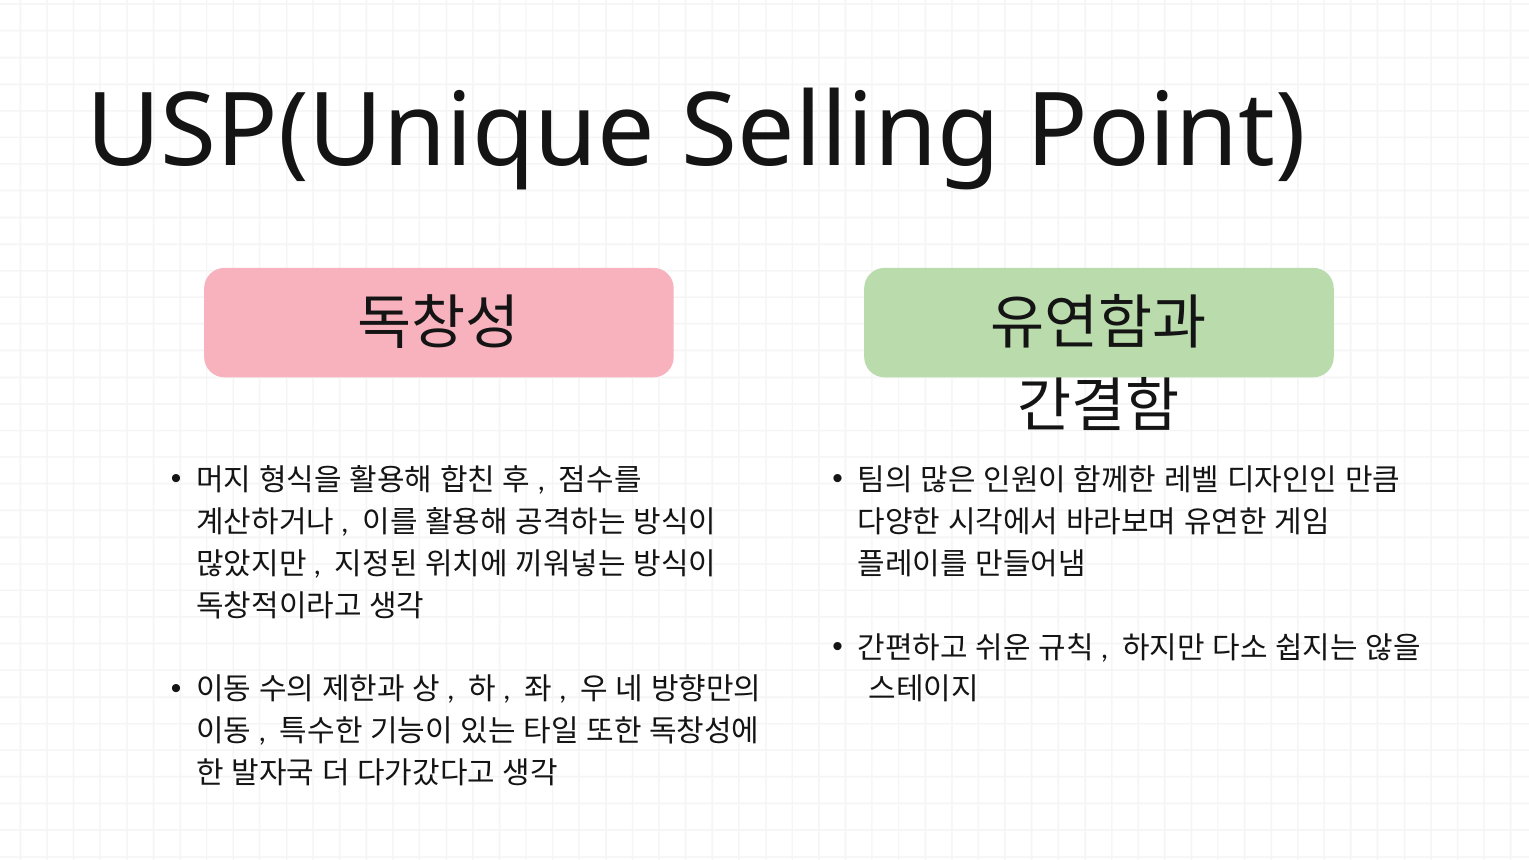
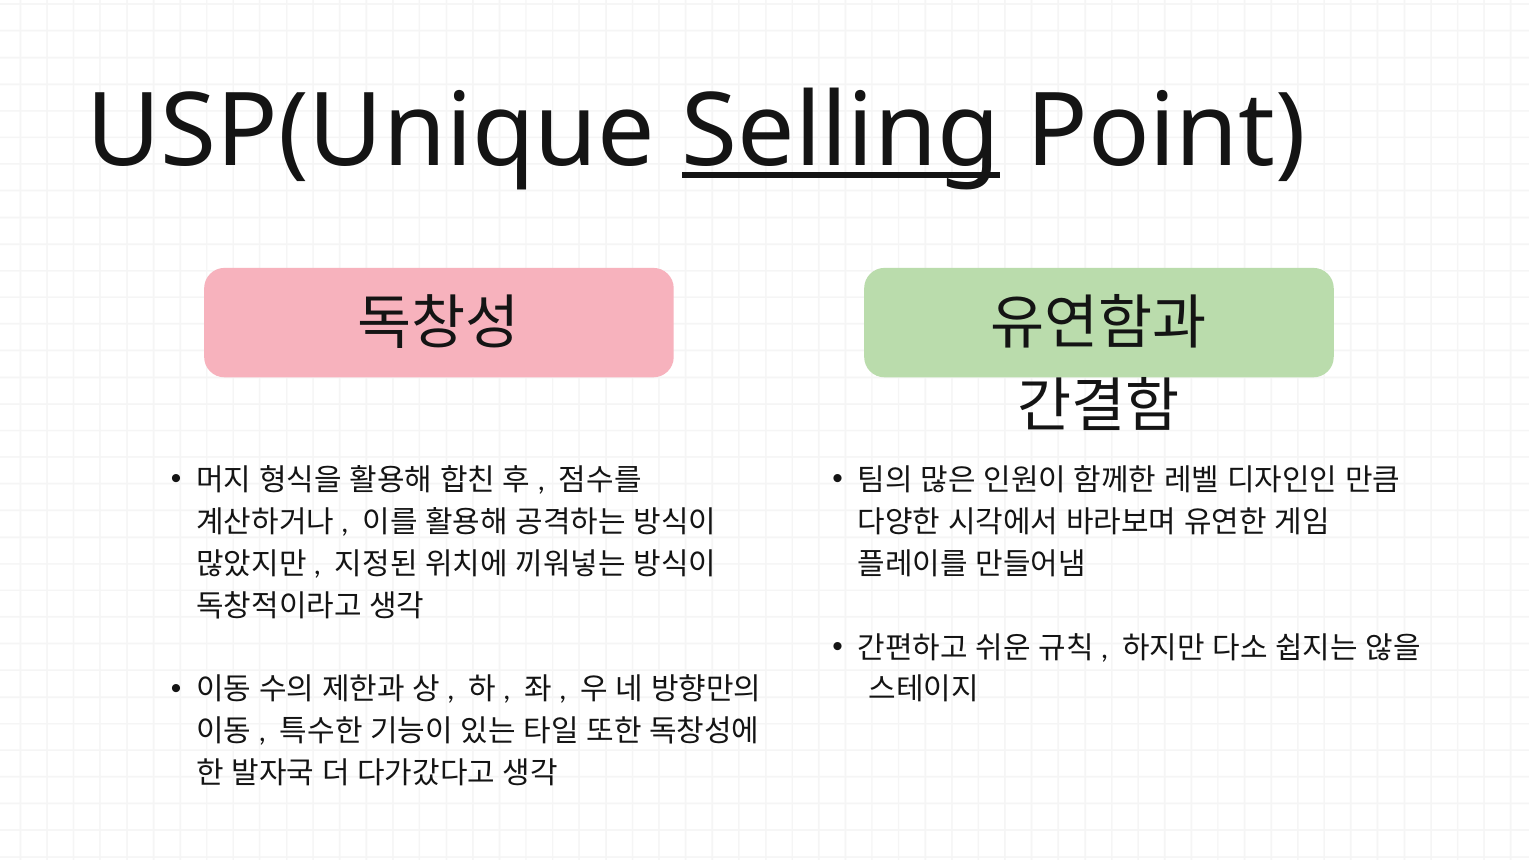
Selling underline: none -> present
